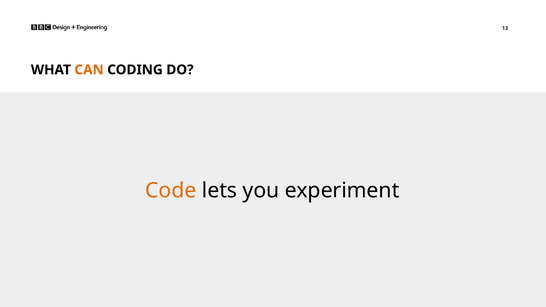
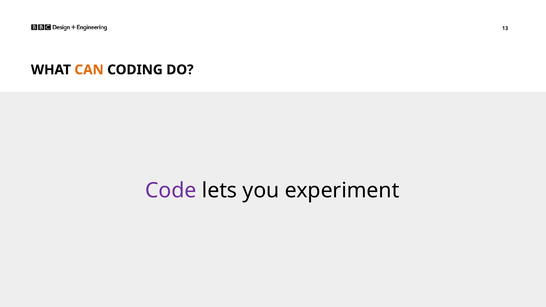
Code colour: orange -> purple
